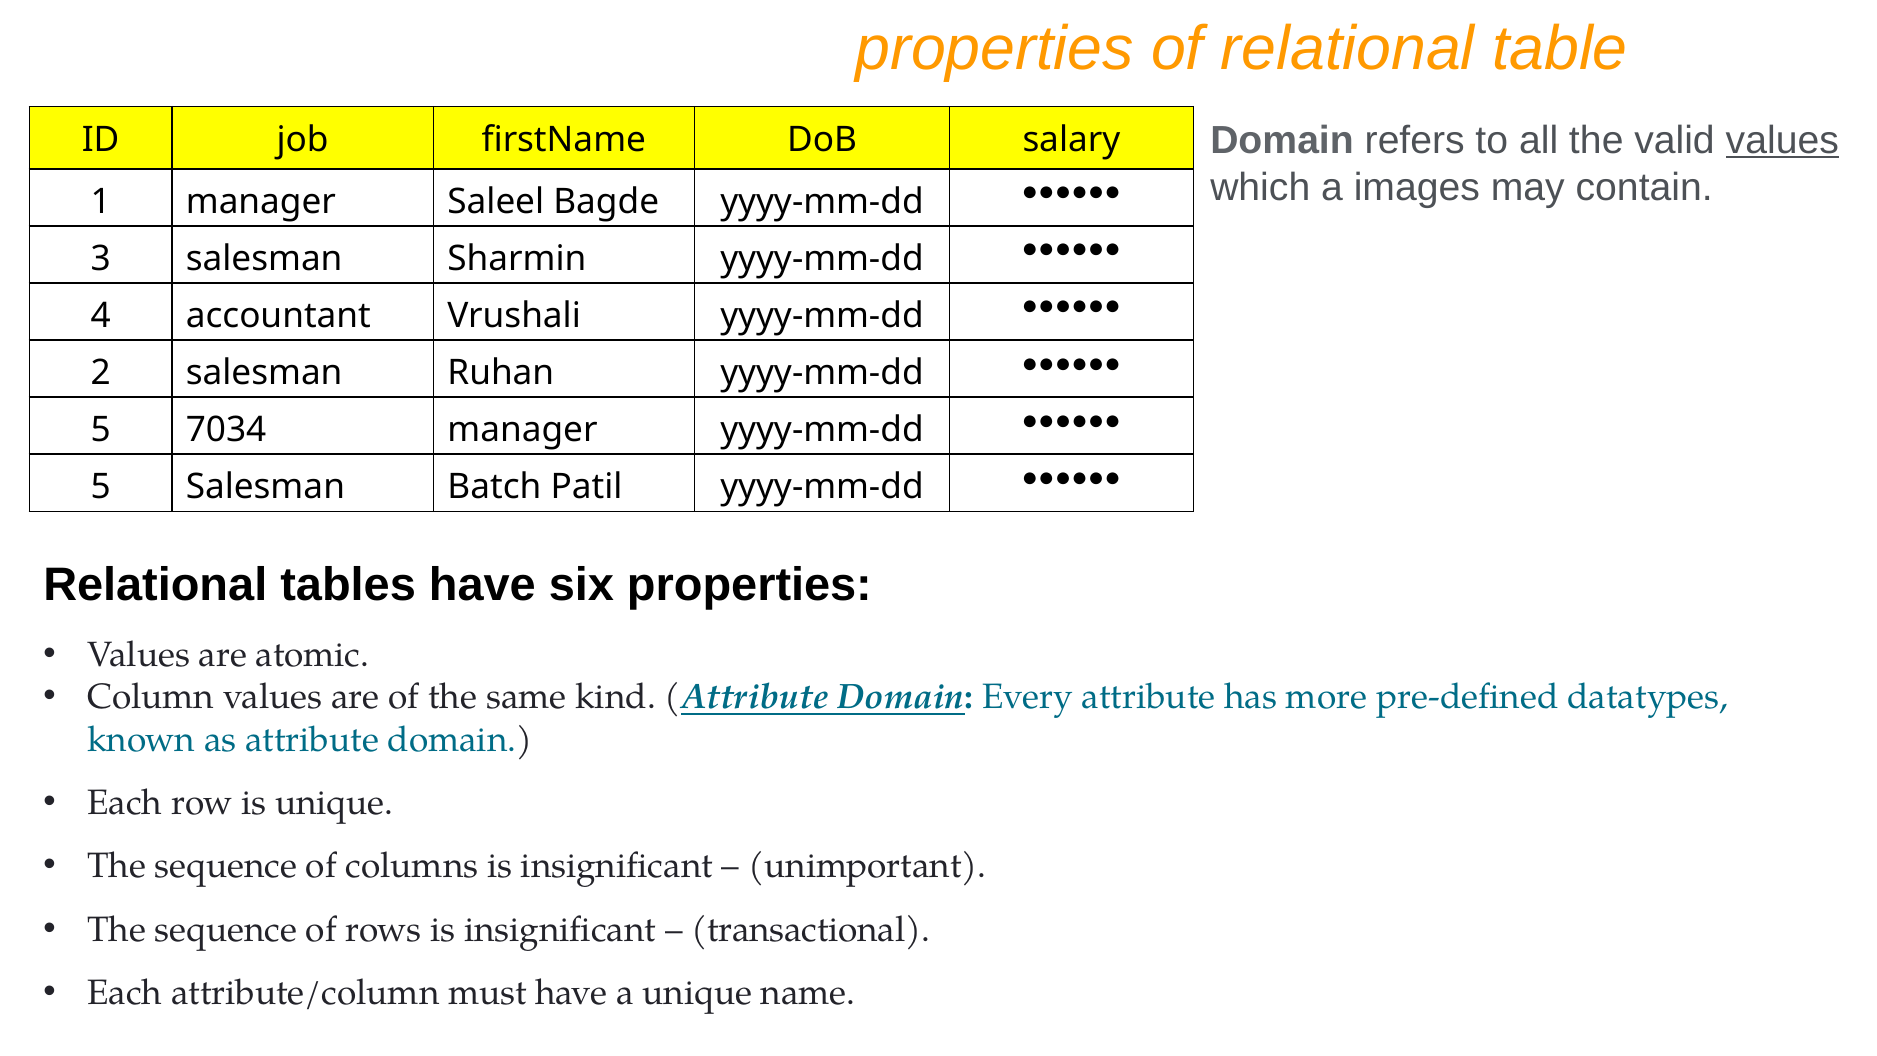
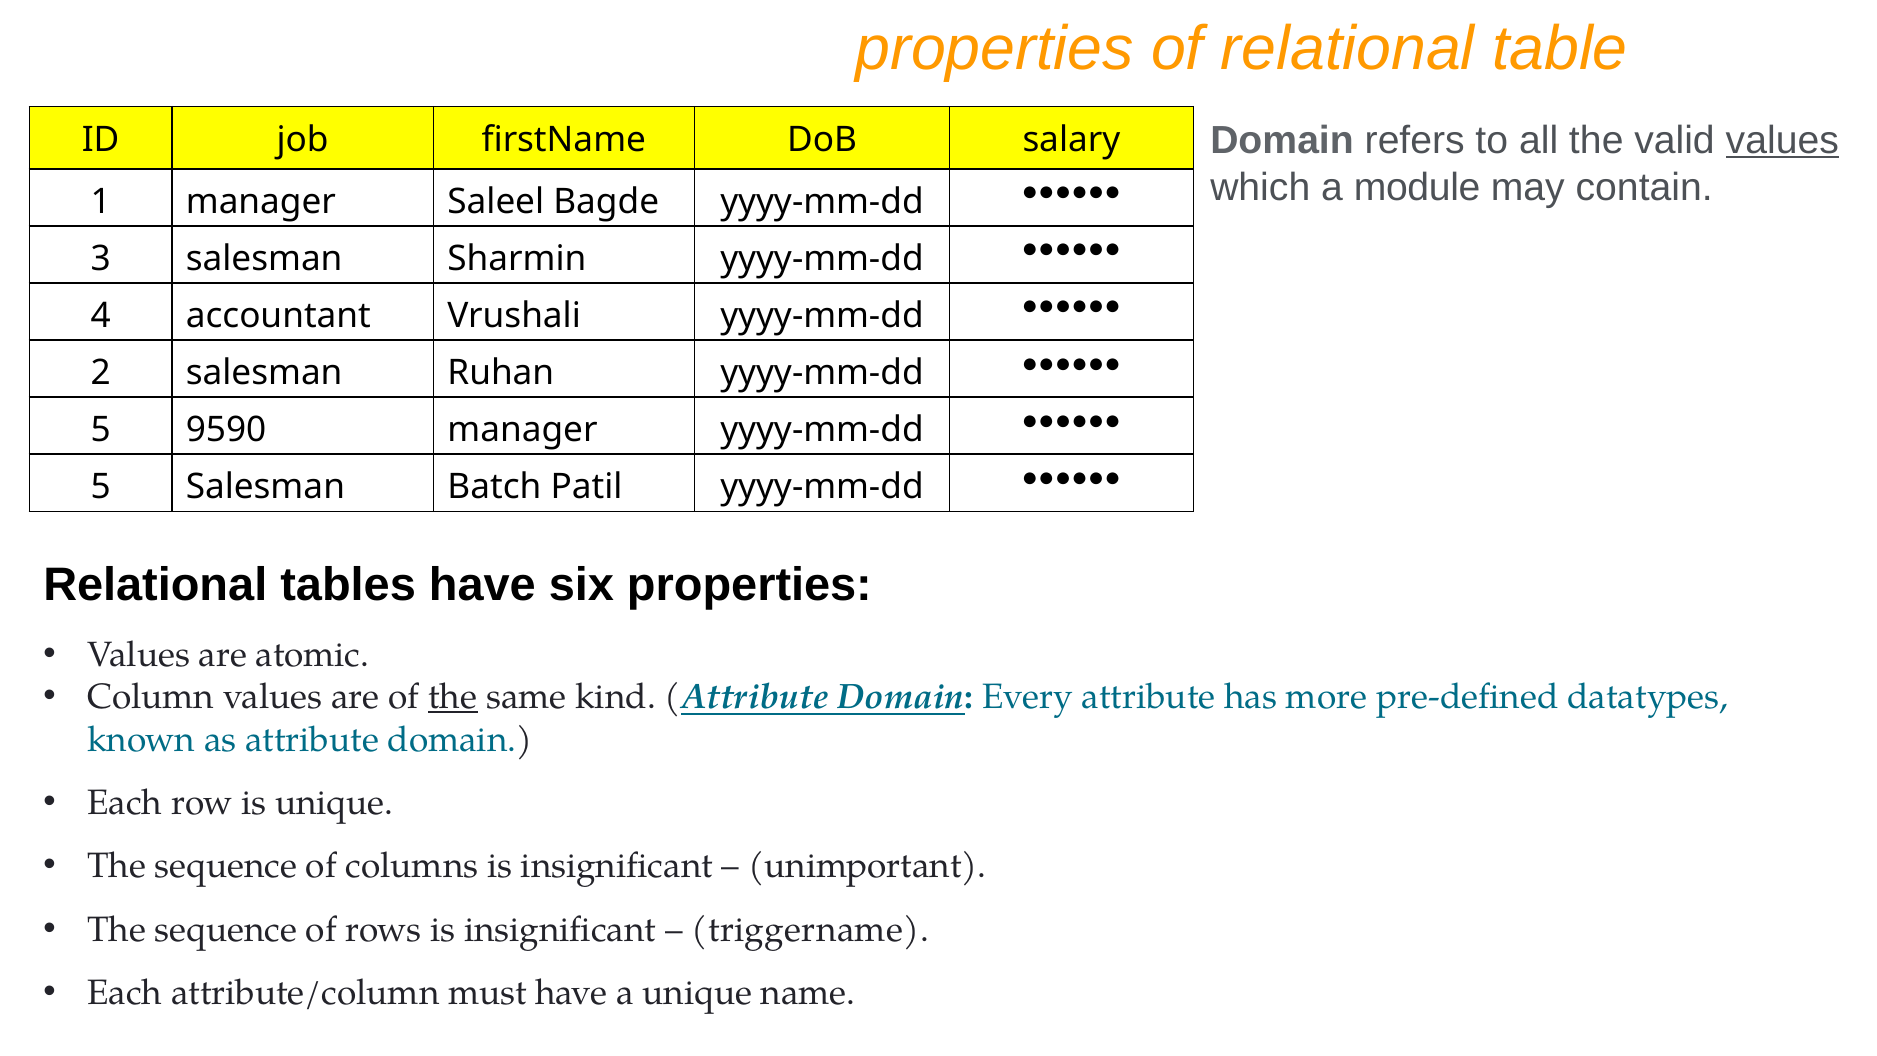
images: images -> module
7034: 7034 -> 9590
the at (453, 697) underline: none -> present
transactional: transactional -> triggername
